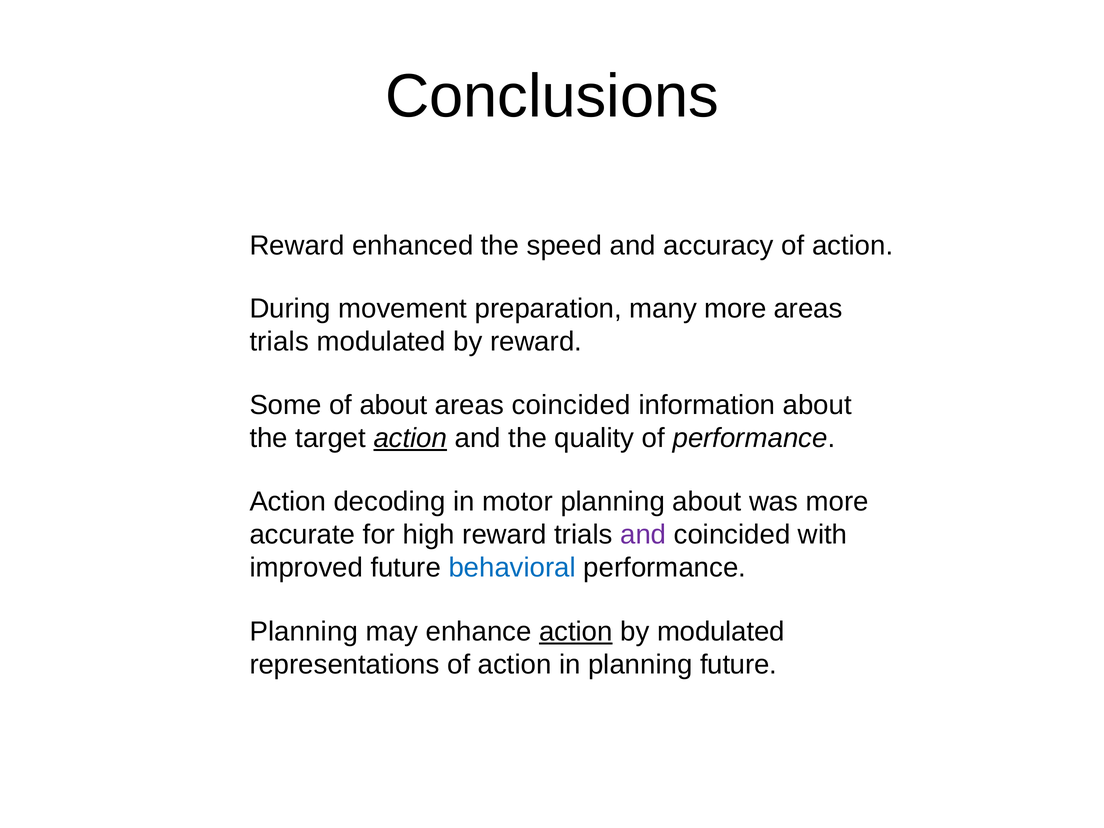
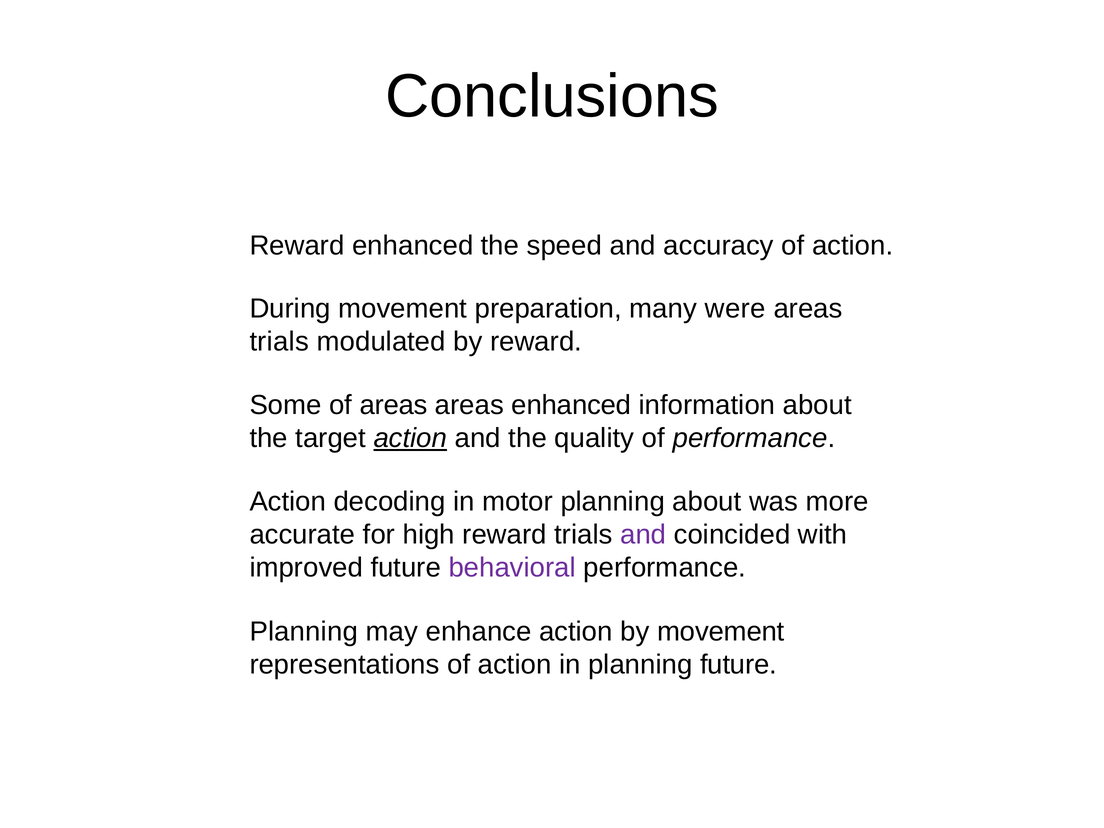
many more: more -> were
of about: about -> areas
areas coincided: coincided -> enhanced
behavioral colour: blue -> purple
action at (576, 632) underline: present -> none
by modulated: modulated -> movement
